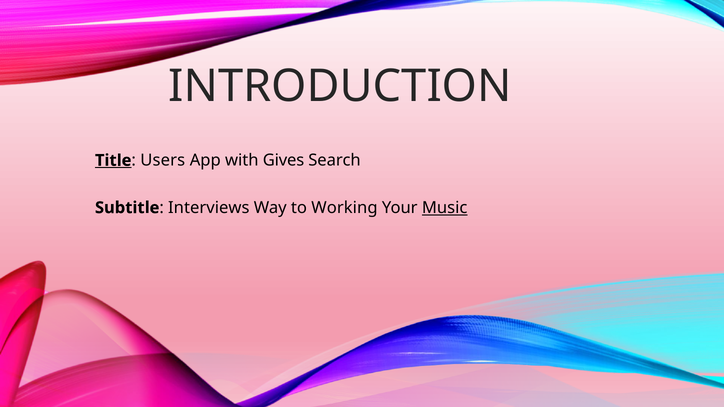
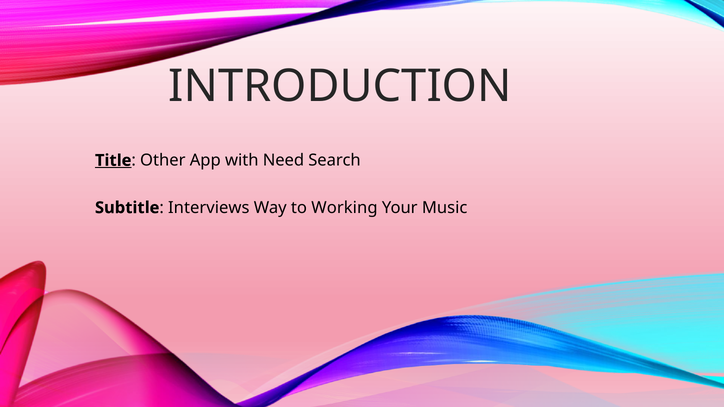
Users: Users -> Other
Gives: Gives -> Need
Music underline: present -> none
